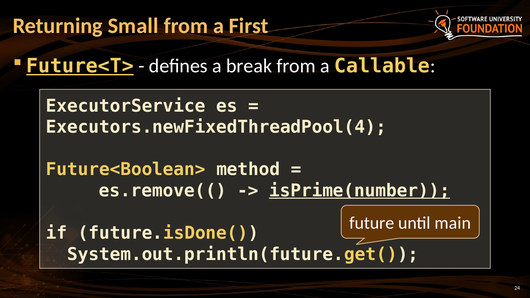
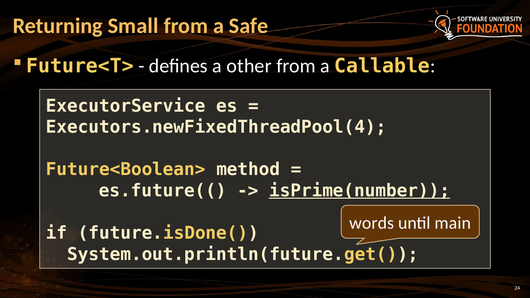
First: First -> Safe
Future<T> underline: present -> none
break: break -> other
es.remove((: es.remove(( -> es.future((
future: future -> words
